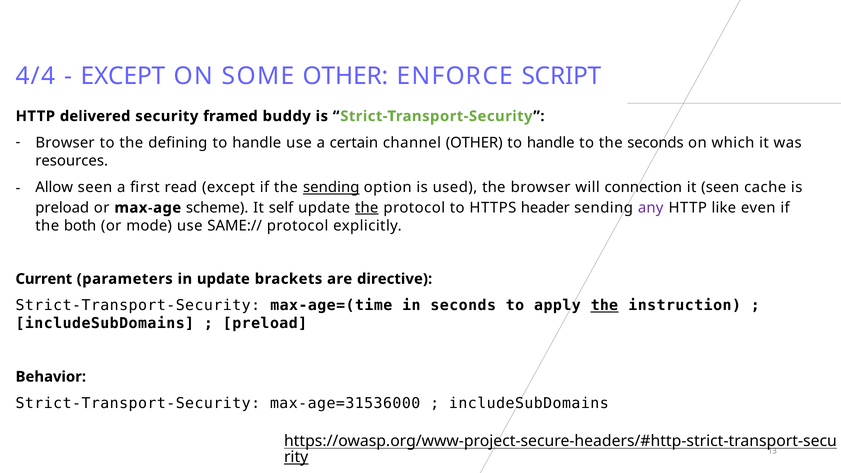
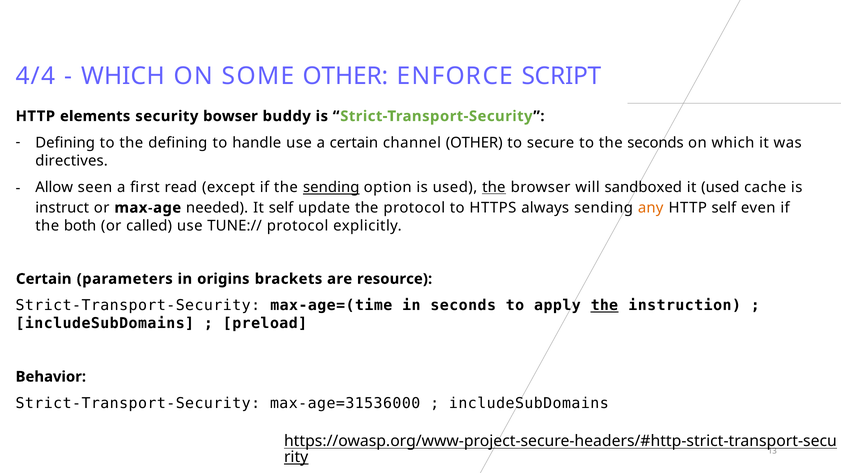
EXCEPT at (123, 76): EXCEPT -> WHICH
delivered: delivered -> elements
framed: framed -> bowser
Browser at (65, 143): Browser -> Defining
handle at (551, 143): handle -> secure
resources: resources -> directives
the at (494, 187) underline: none -> present
connection: connection -> sandboxed
it seen: seen -> used
preload at (62, 208): preload -> instruct
scheme: scheme -> needed
the at (367, 208) underline: present -> none
header: header -> always
any colour: purple -> orange
HTTP like: like -> self
mode: mode -> called
SAME://: SAME:// -> TUNE://
Current at (44, 279): Current -> Certain
in update: update -> origins
directive: directive -> resource
